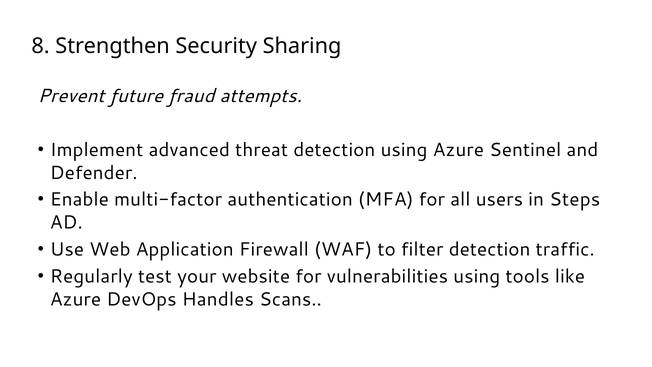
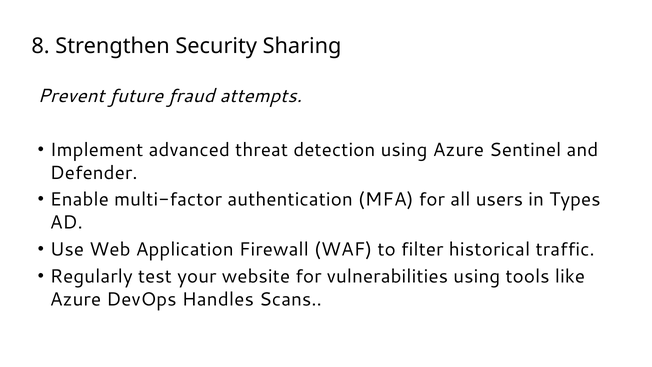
Steps: Steps -> Types
filter detection: detection -> historical
